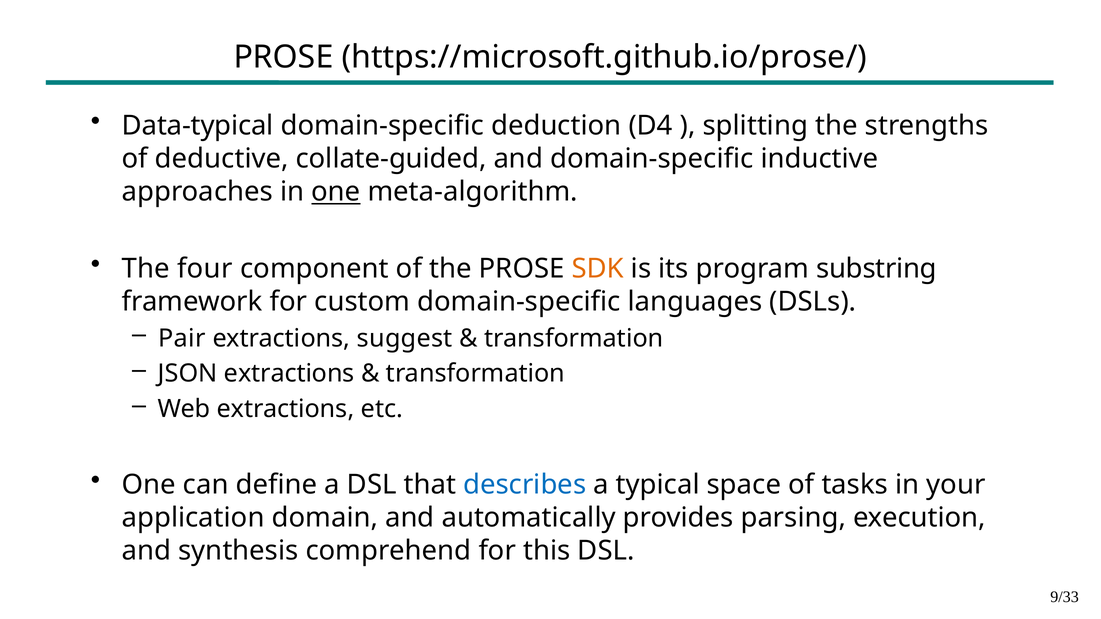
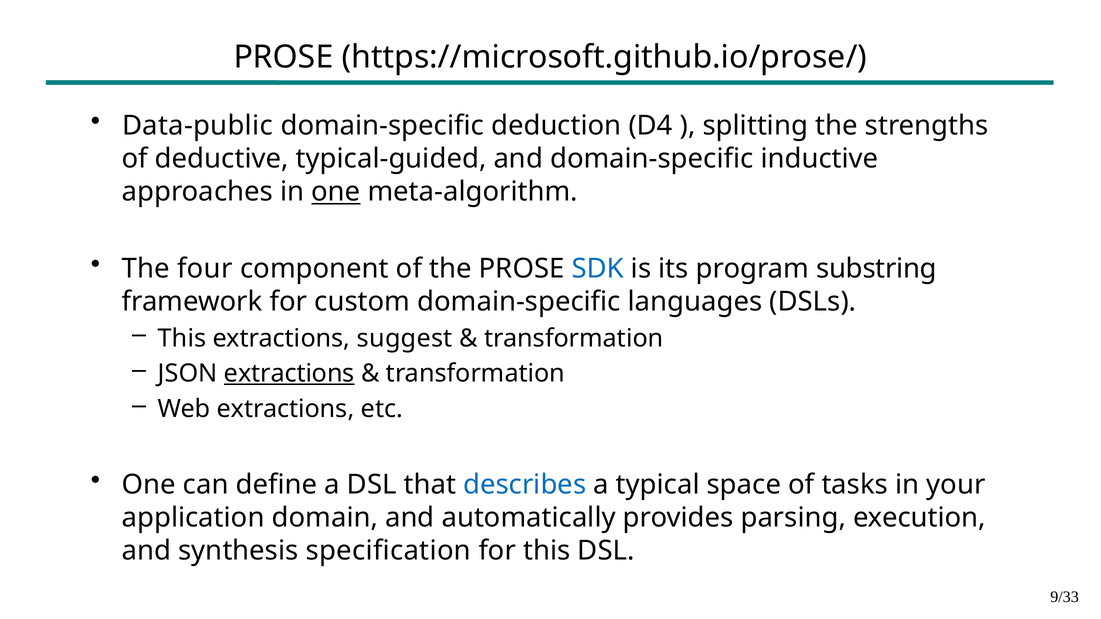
Data-typical: Data-typical -> Data-public
collate-guided: collate-guided -> typical-guided
SDK colour: orange -> blue
Pair at (182, 338): Pair -> This
extractions at (289, 374) underline: none -> present
comprehend: comprehend -> specification
